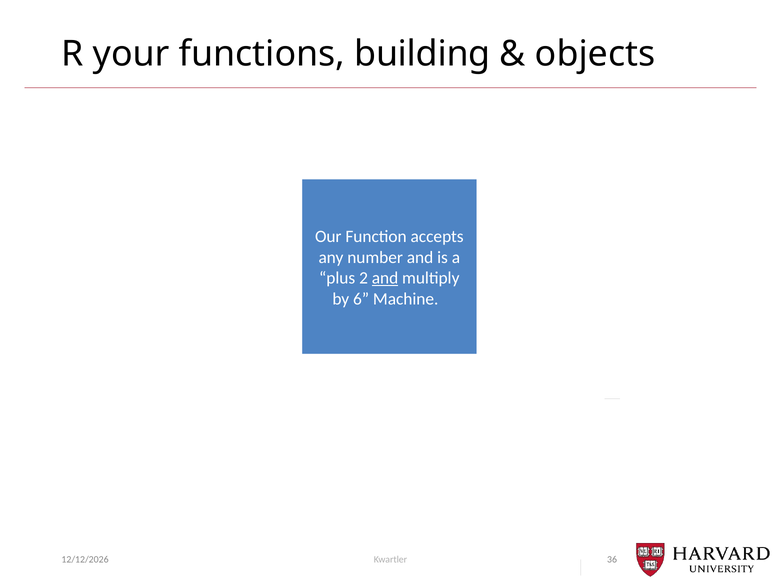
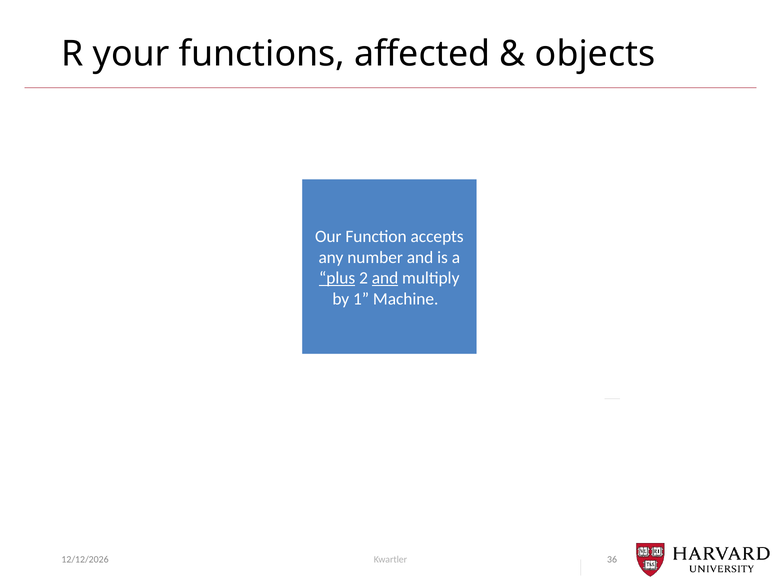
building: building -> affected
plus underline: none -> present
6: 6 -> 1
